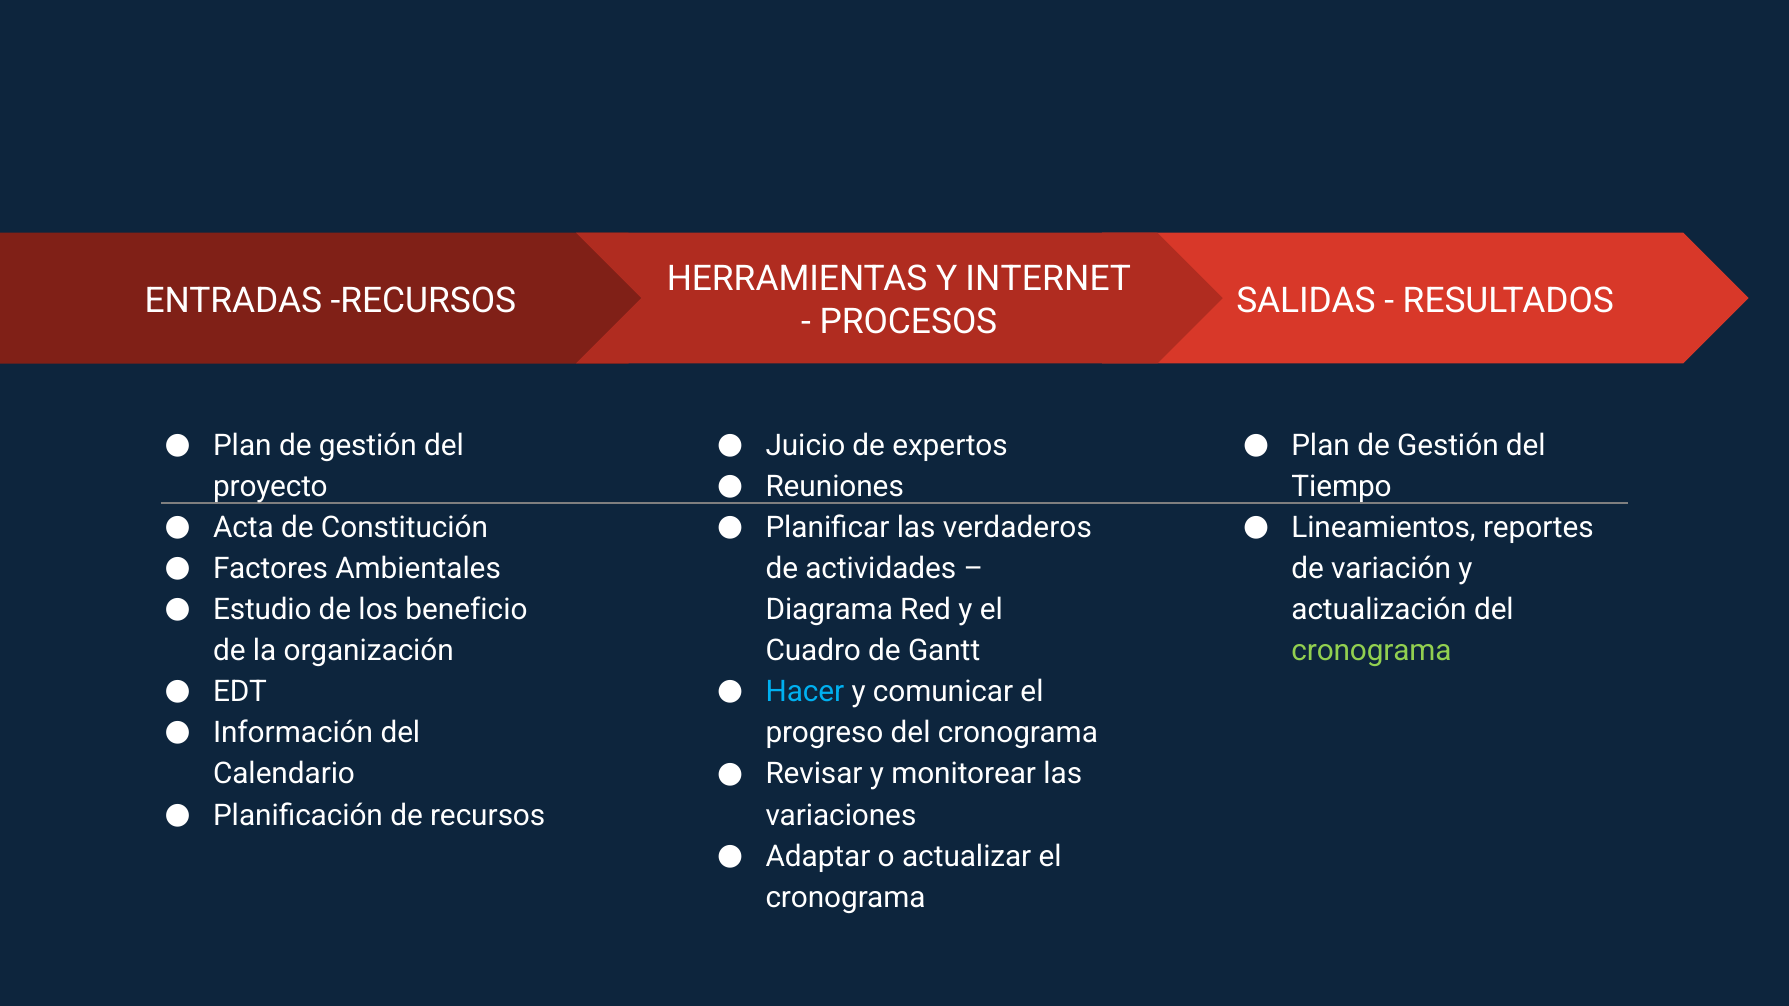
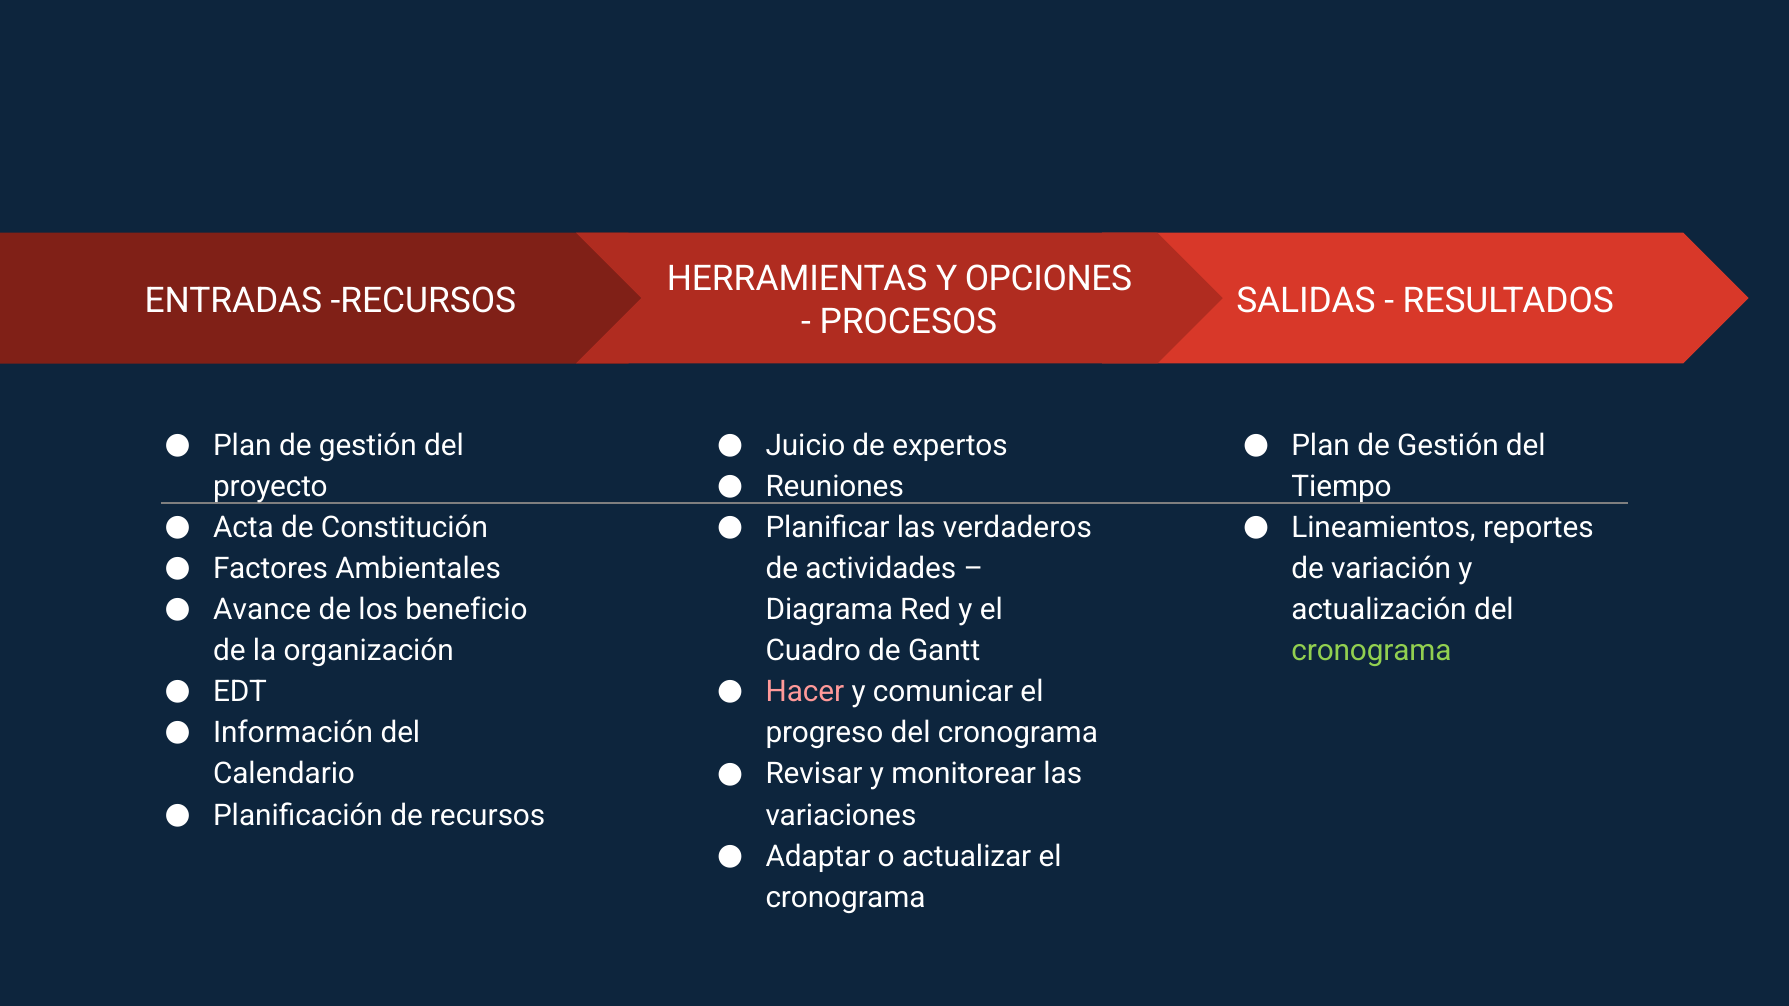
INTERNET: INTERNET -> OPCIONES
Estudio: Estudio -> Avance
Hacer colour: light blue -> pink
